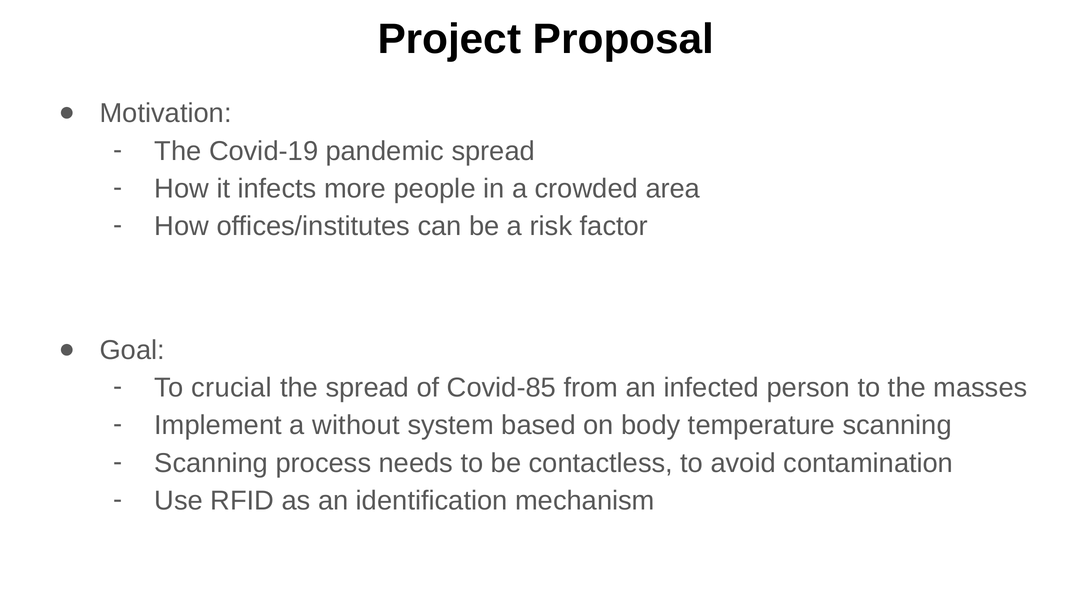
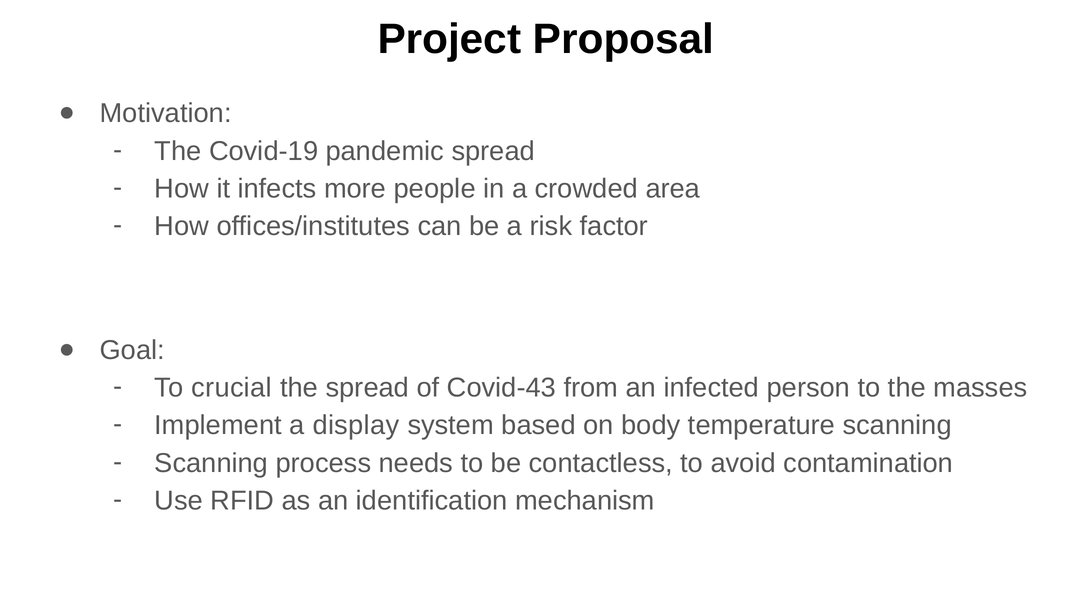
Covid-85: Covid-85 -> Covid-43
without: without -> display
